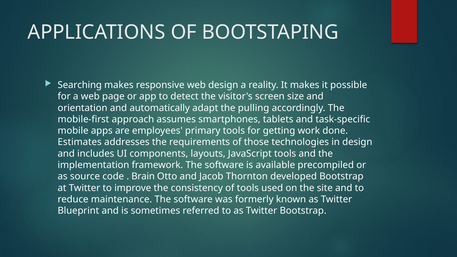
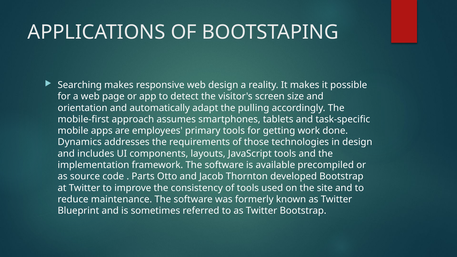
Estimates: Estimates -> Dynamics
Brain: Brain -> Parts
